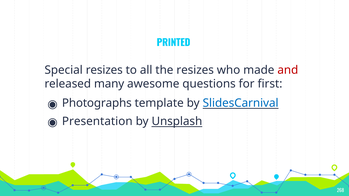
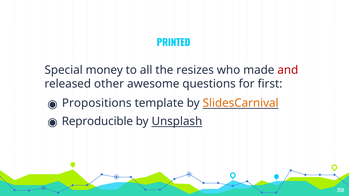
Special resizes: resizes -> money
many: many -> other
Photographs: Photographs -> Propositions
SlidesCarnival colour: blue -> orange
Presentation: Presentation -> Reproducible
